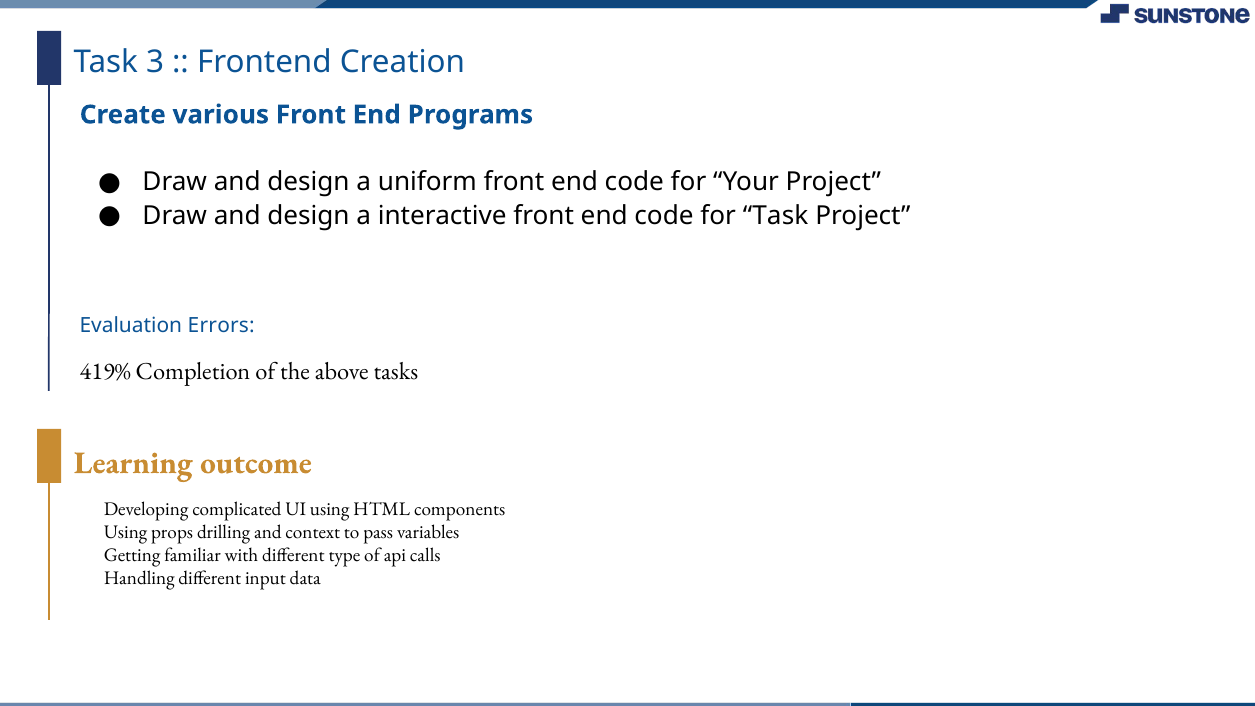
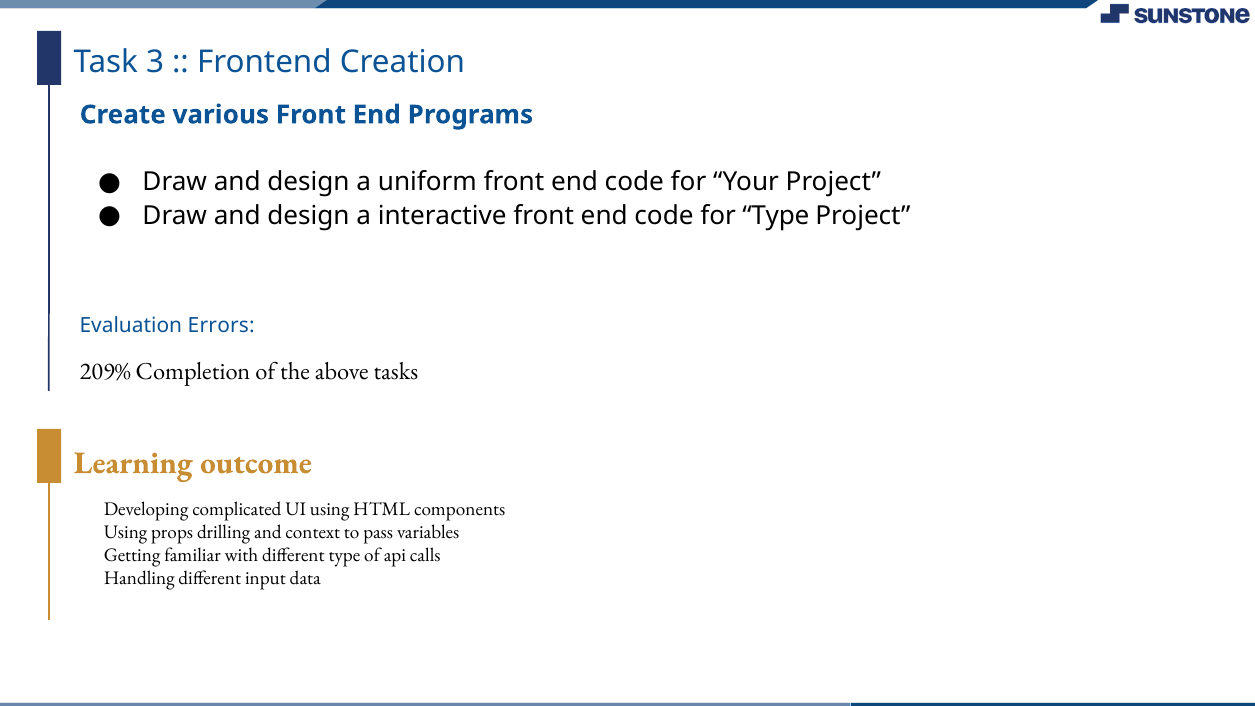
for Task: Task -> Type
419%: 419% -> 209%
